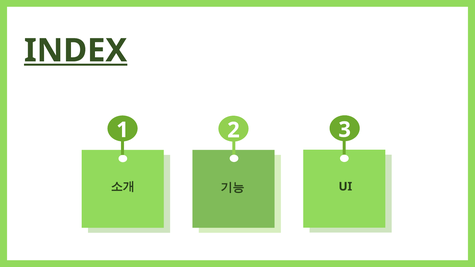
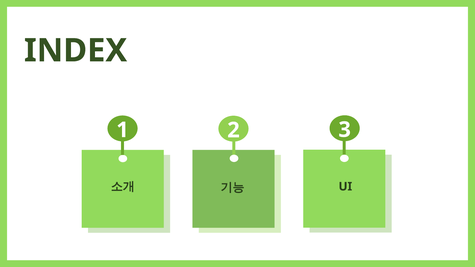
INDEX underline: present -> none
